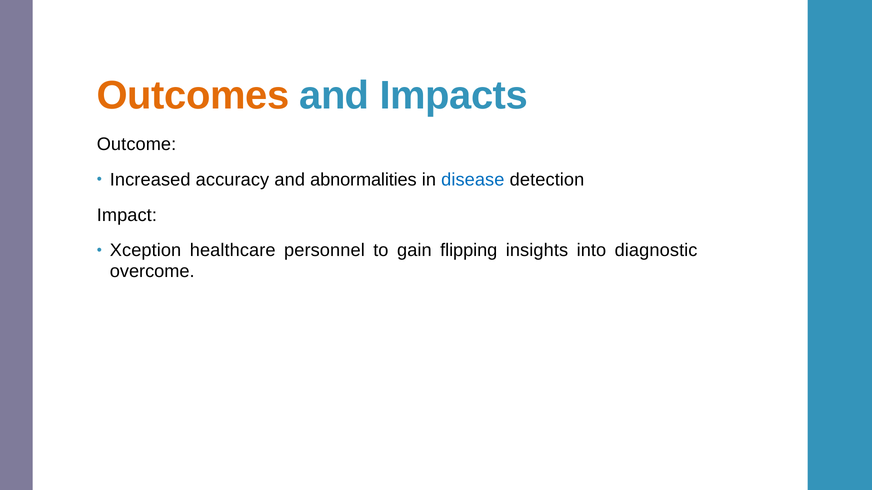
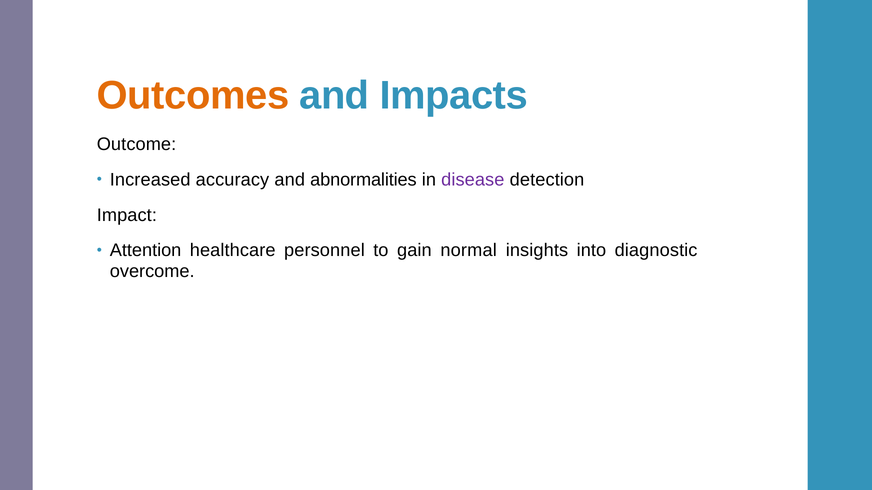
disease colour: blue -> purple
Xception: Xception -> Attention
flipping: flipping -> normal
